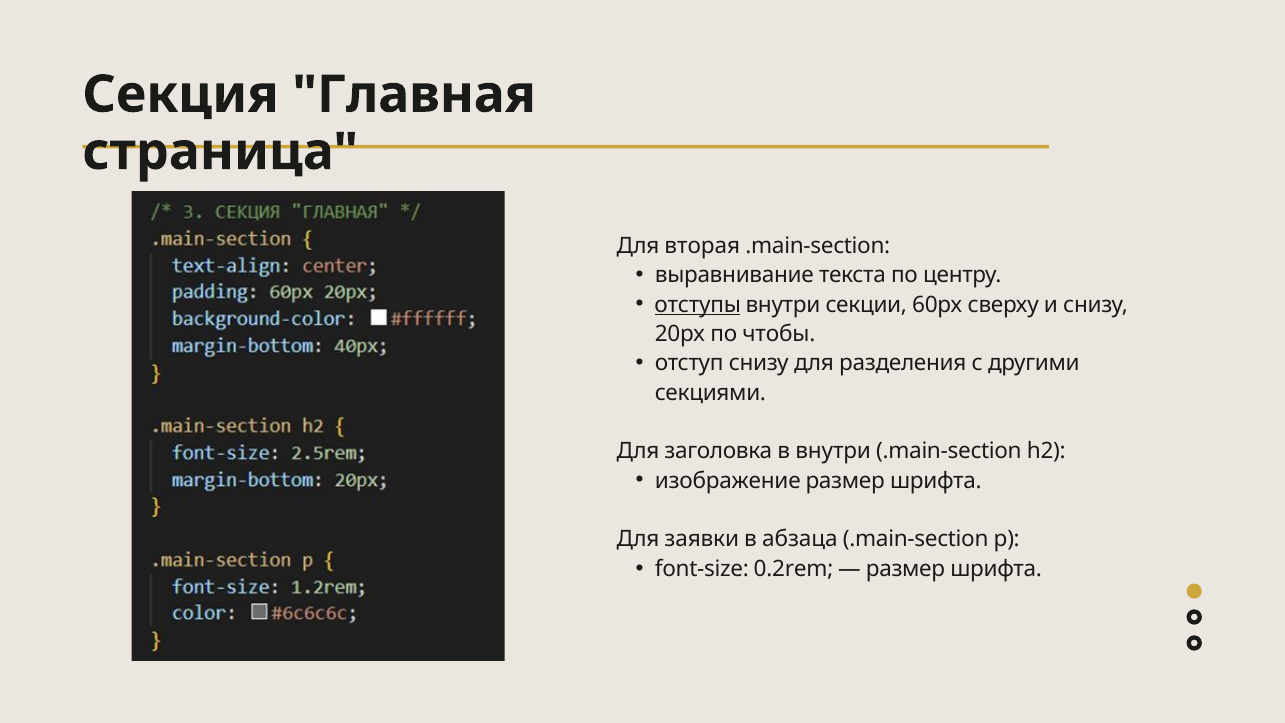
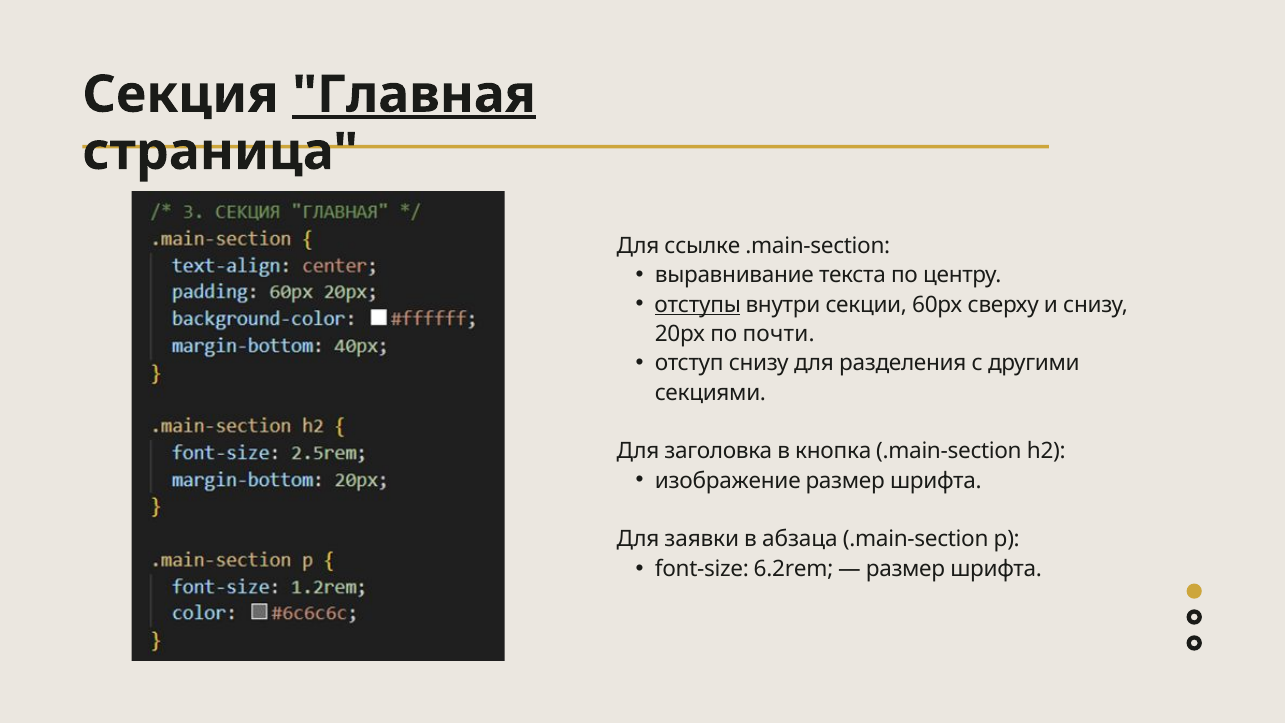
Главная underline: none -> present
вторая: вторая -> ссылке
чтобы: чтобы -> почти
в внутри: внутри -> кнопка
0.2rem: 0.2rem -> 6.2rem
